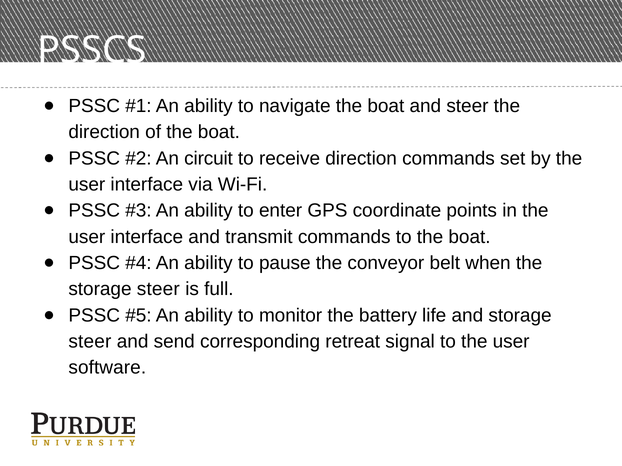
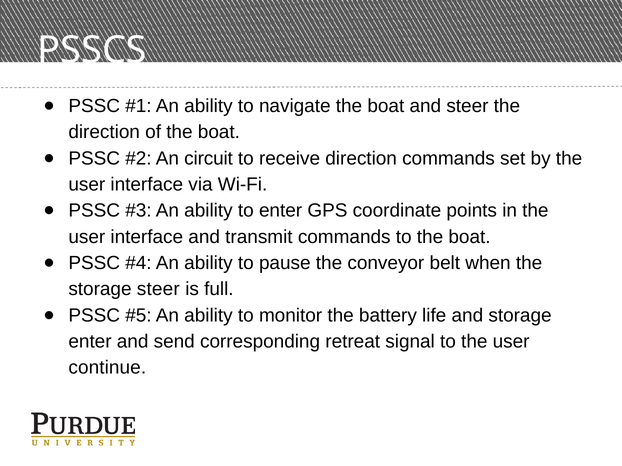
steer at (90, 342): steer -> enter
software: software -> continue
